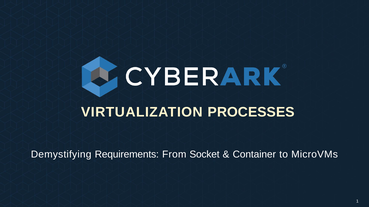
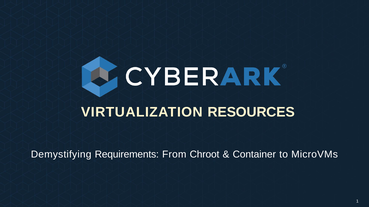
PROCESSES: PROCESSES -> RESOURCES
Socket: Socket -> Chroot
